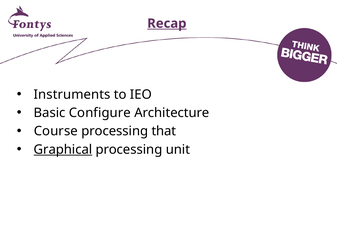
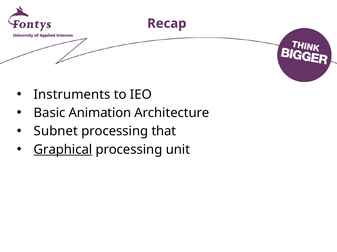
Recap underline: present -> none
Configure: Configure -> Animation
Course: Course -> Subnet
